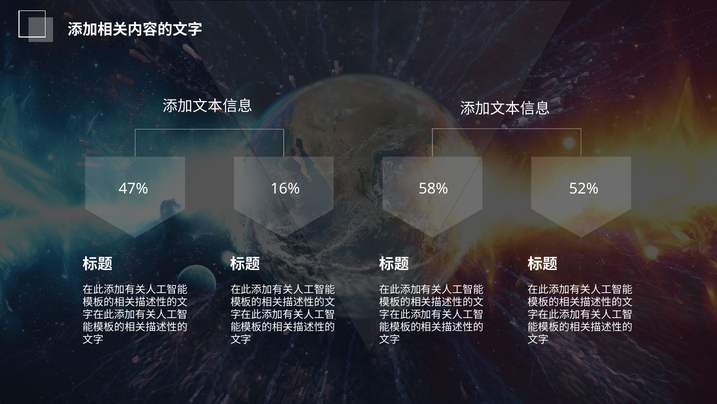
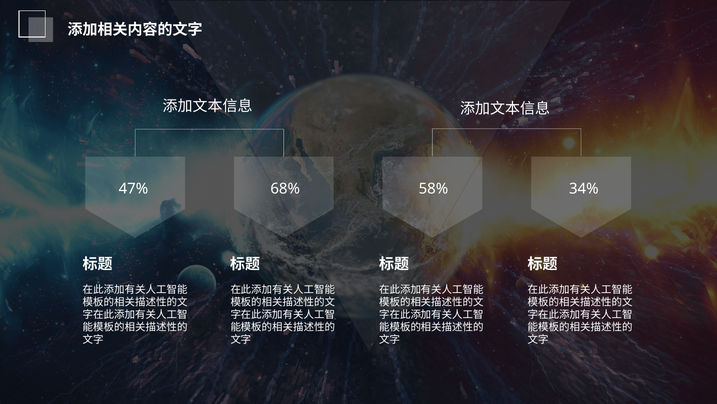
16%: 16% -> 68%
52%: 52% -> 34%
